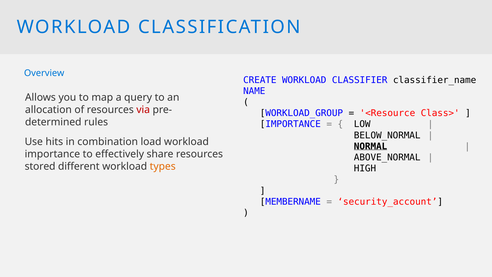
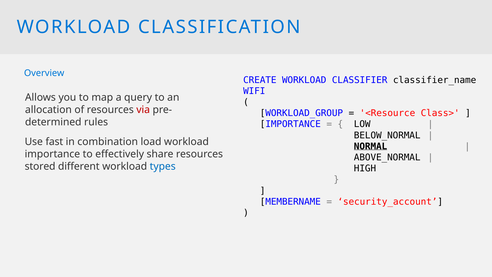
NAME: NAME -> WIFI
hits: hits -> fast
types colour: orange -> blue
